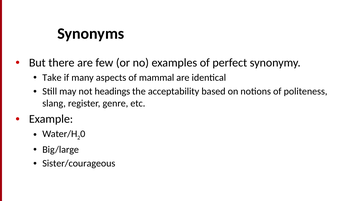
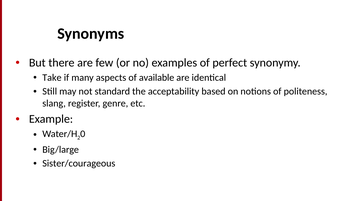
mammal: mammal -> available
headings: headings -> standard
